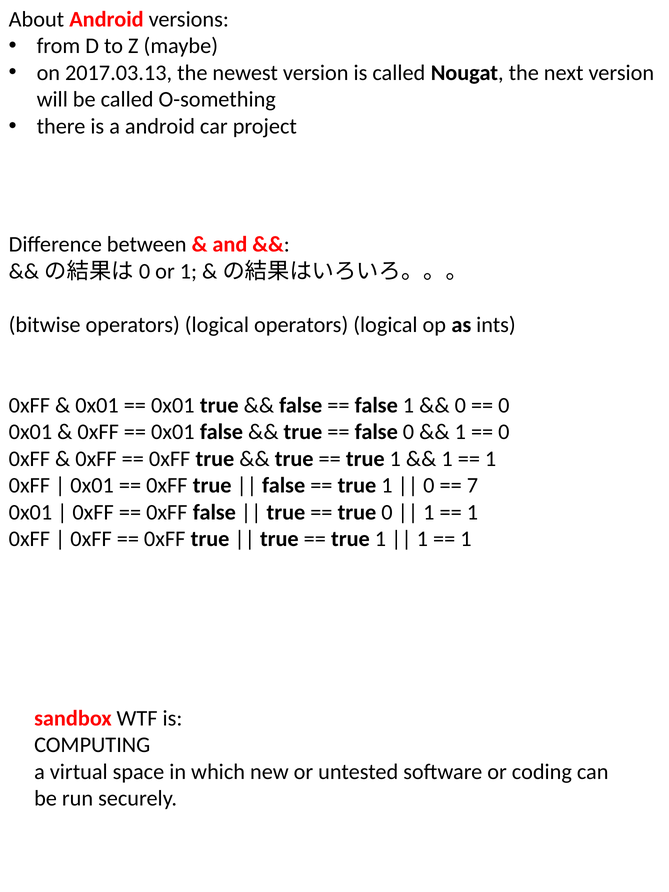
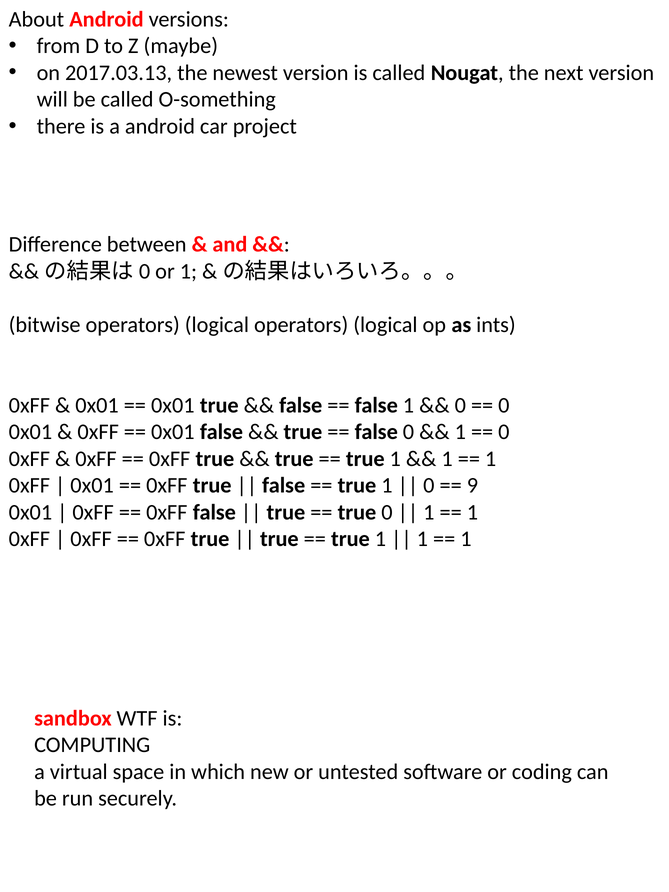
7: 7 -> 9
